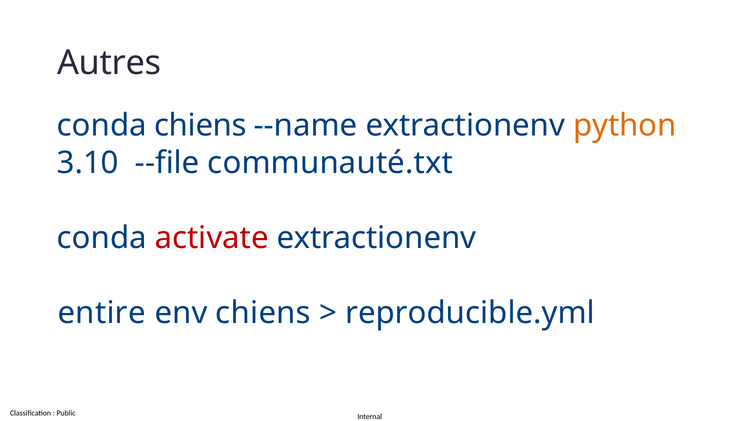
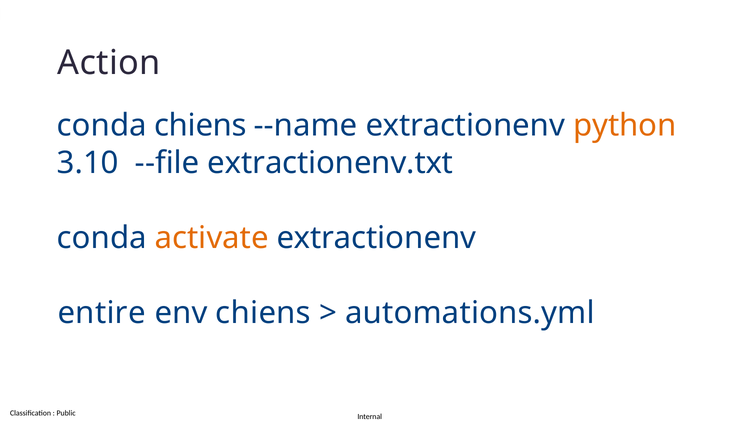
Autres: Autres -> Action
communauté.txt: communauté.txt -> extractionenv.txt
activate colour: red -> orange
reproducible.yml: reproducible.yml -> automations.yml
